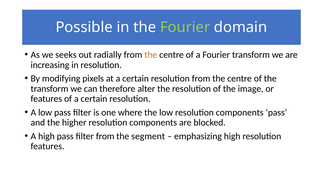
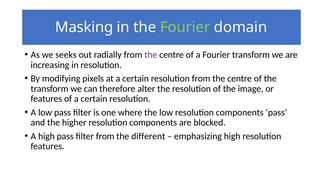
Possible: Possible -> Masking
the at (151, 55) colour: orange -> purple
segment: segment -> different
